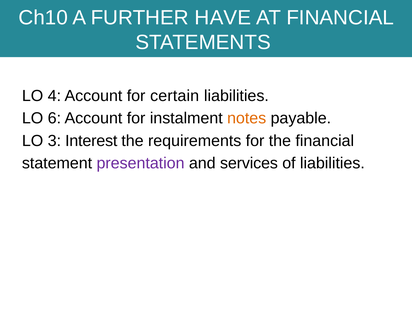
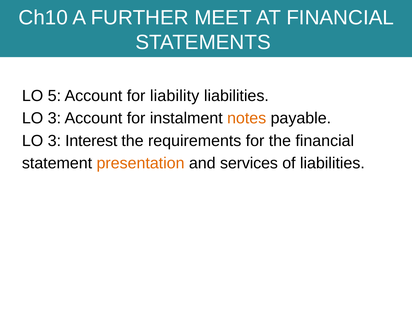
HAVE: HAVE -> MEET
4: 4 -> 5
certain: certain -> liability
6 at (54, 118): 6 -> 3
presentation colour: purple -> orange
